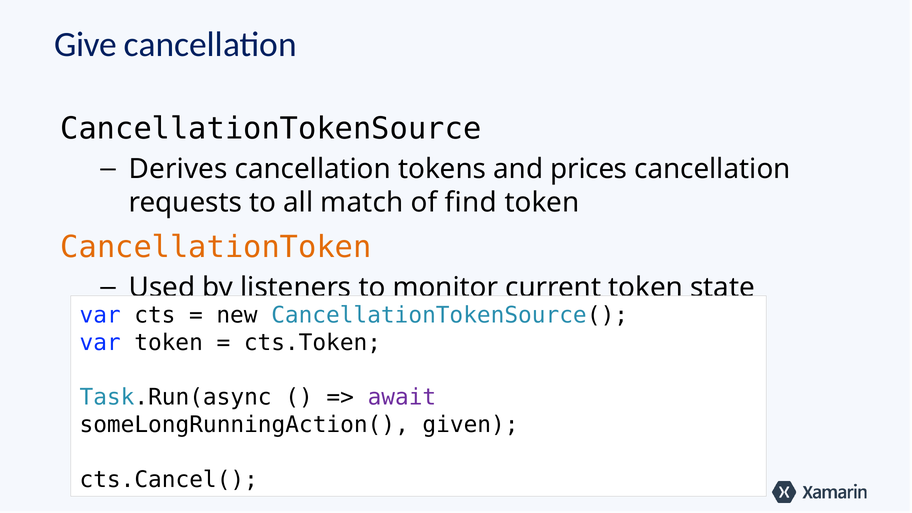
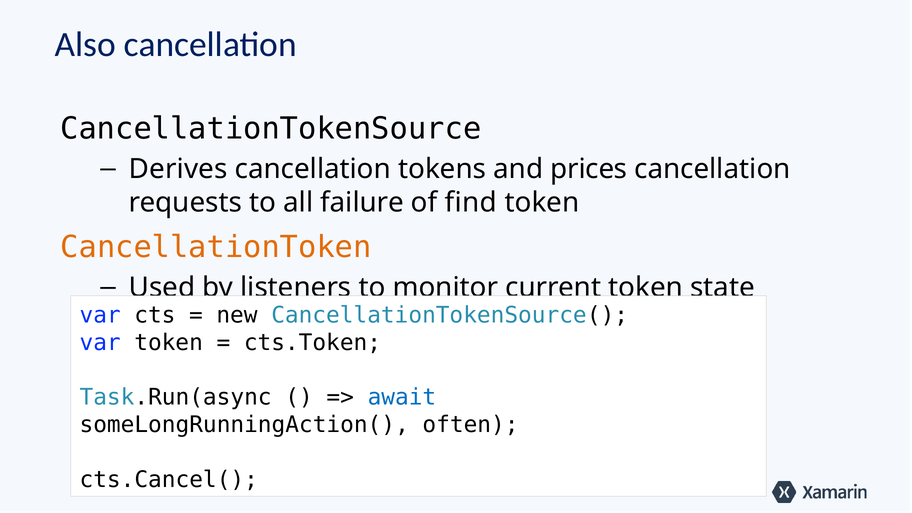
Give: Give -> Also
match: match -> failure
await colour: purple -> blue
given: given -> often
